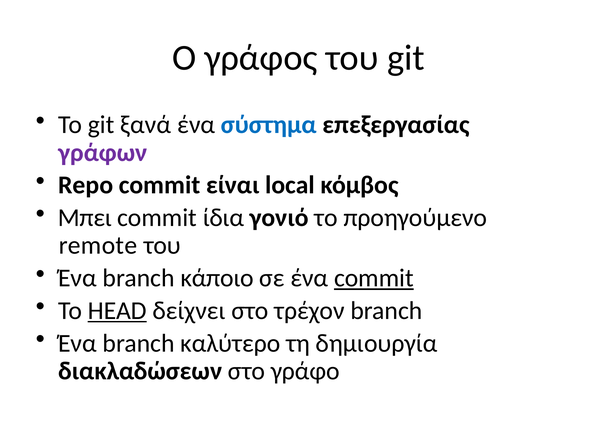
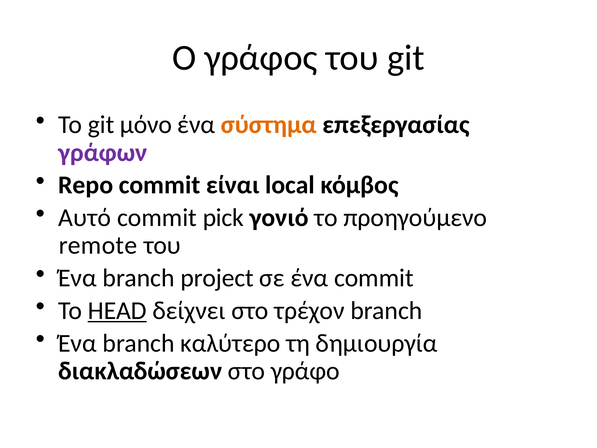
ξανά: ξανά -> μόνο
σύστημα colour: blue -> orange
Μπει: Μπει -> Αυτό
ίδια: ίδια -> pick
κάποιο: κάποιο -> project
commit at (374, 278) underline: present -> none
